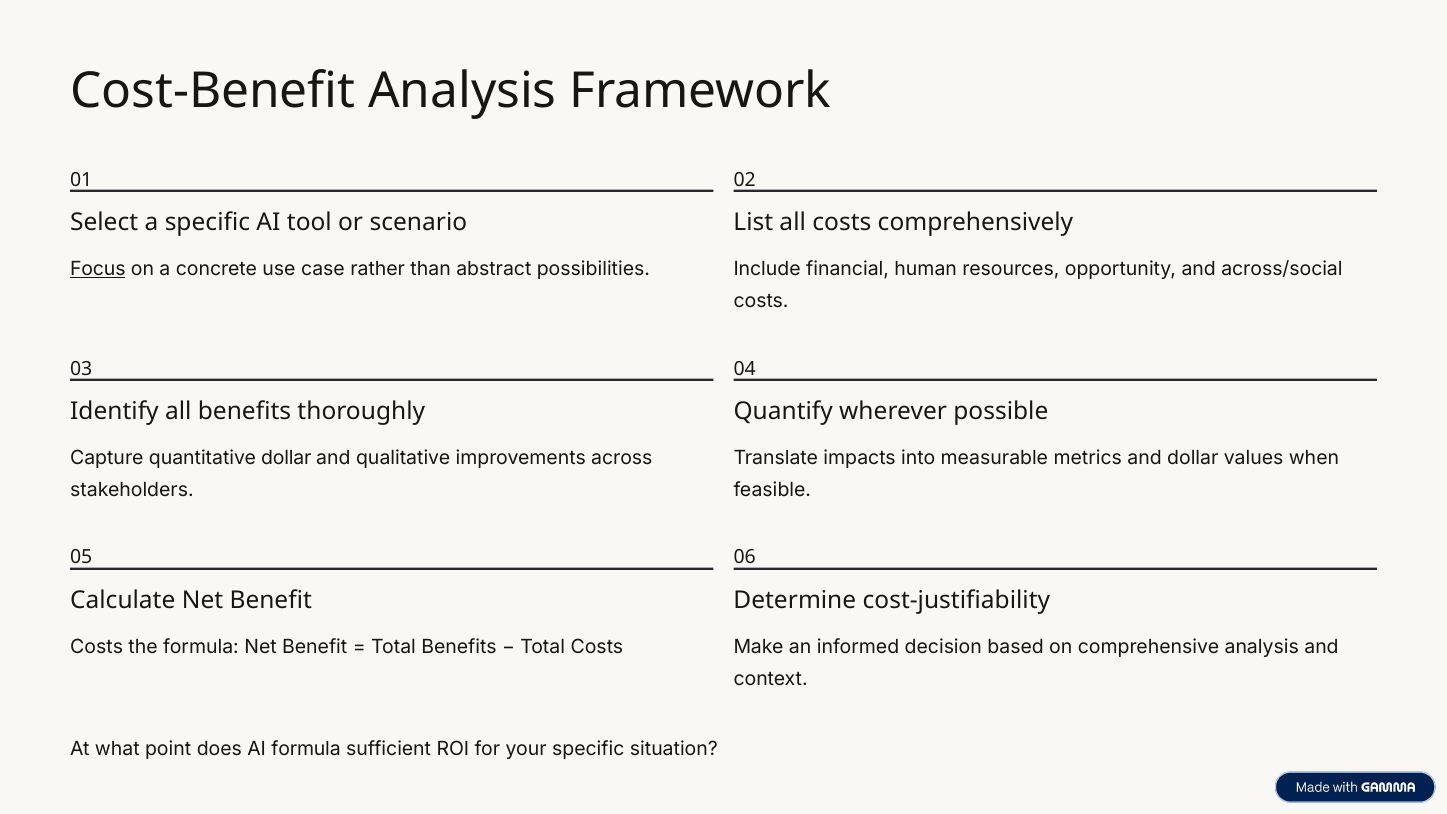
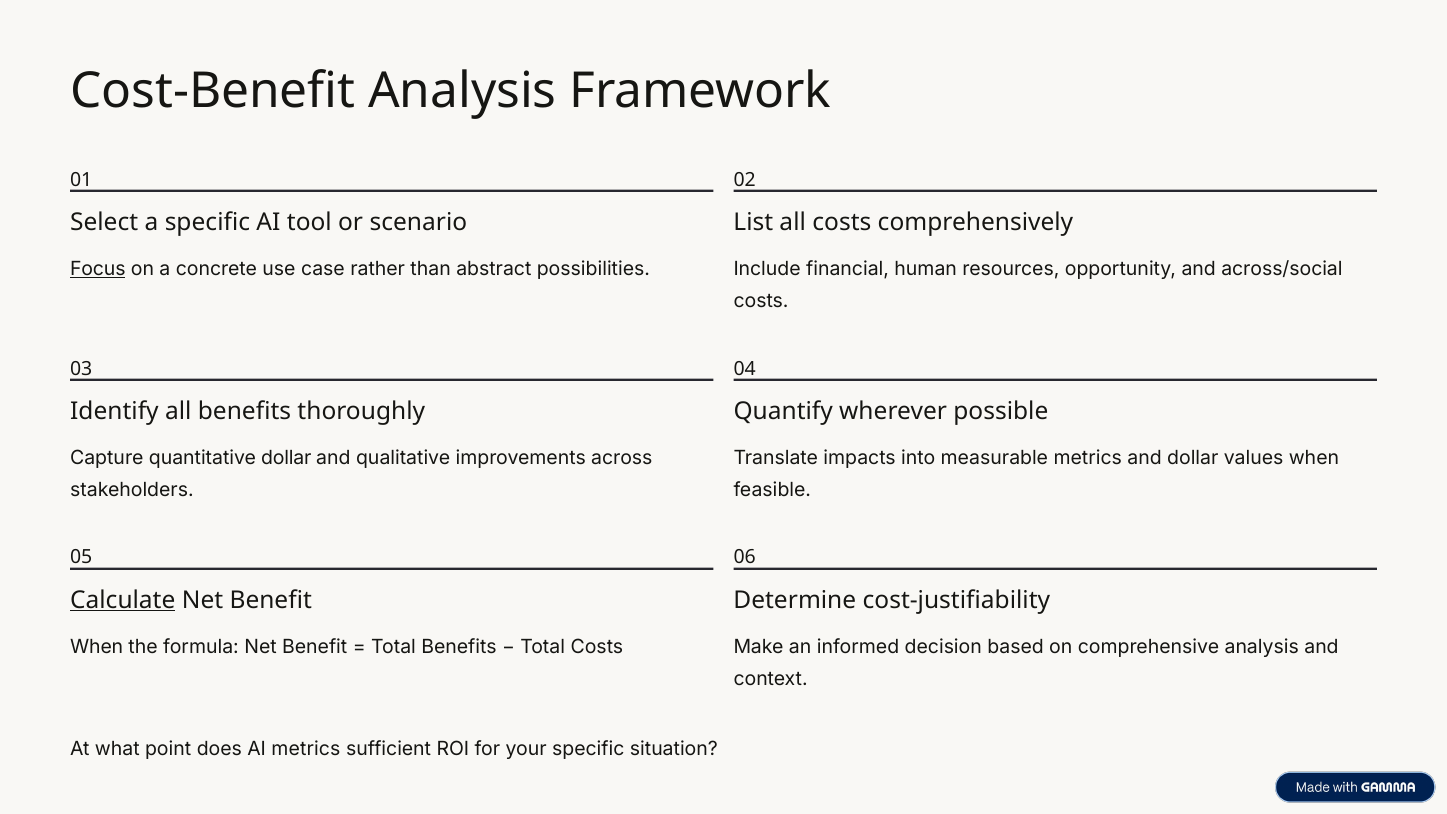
Calculate underline: none -> present
Costs at (97, 647): Costs -> When
AI formula: formula -> metrics
